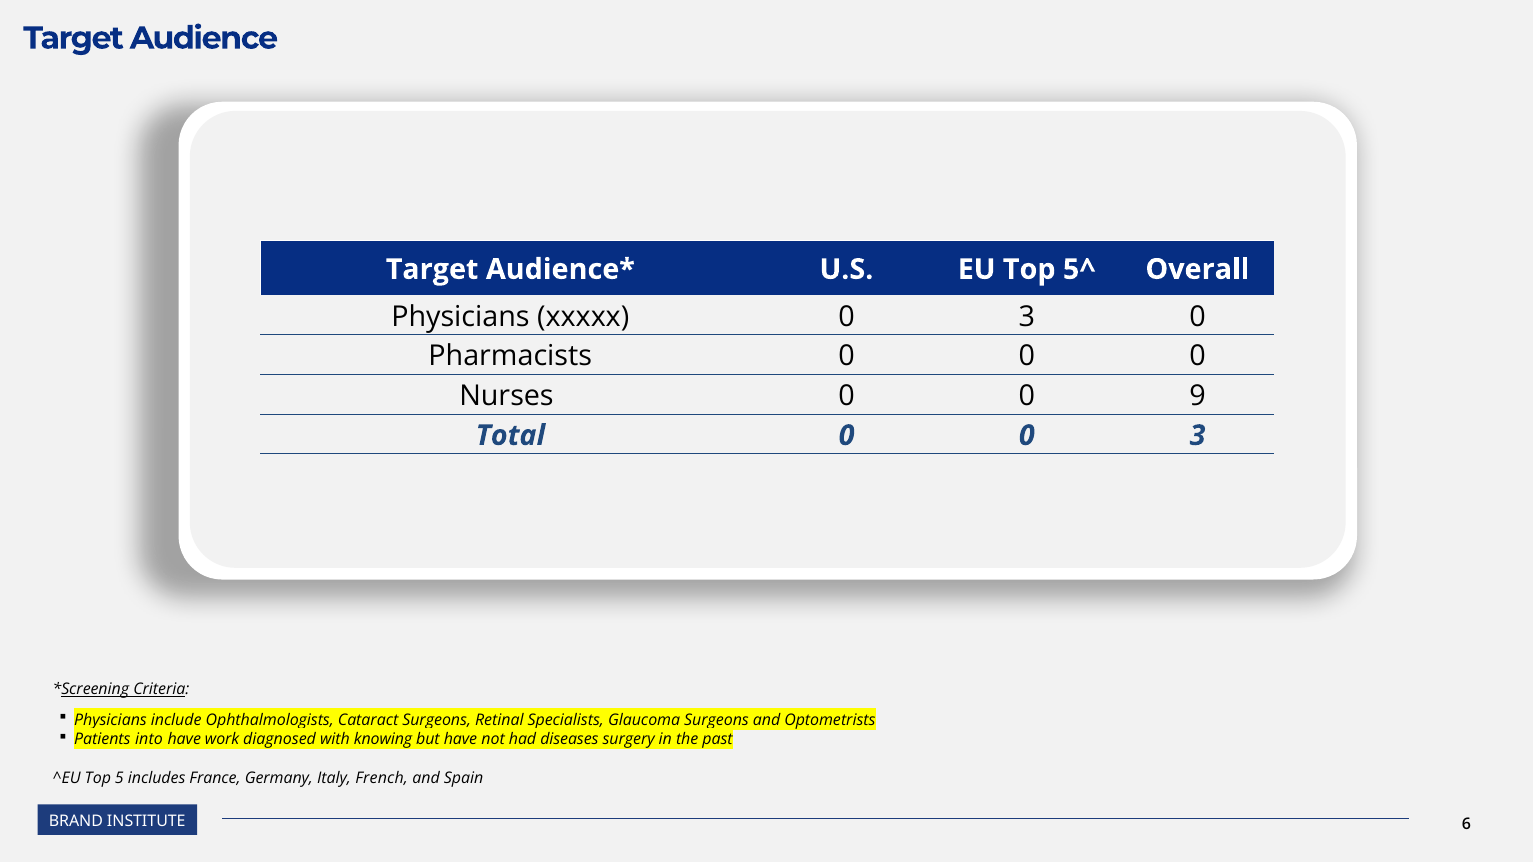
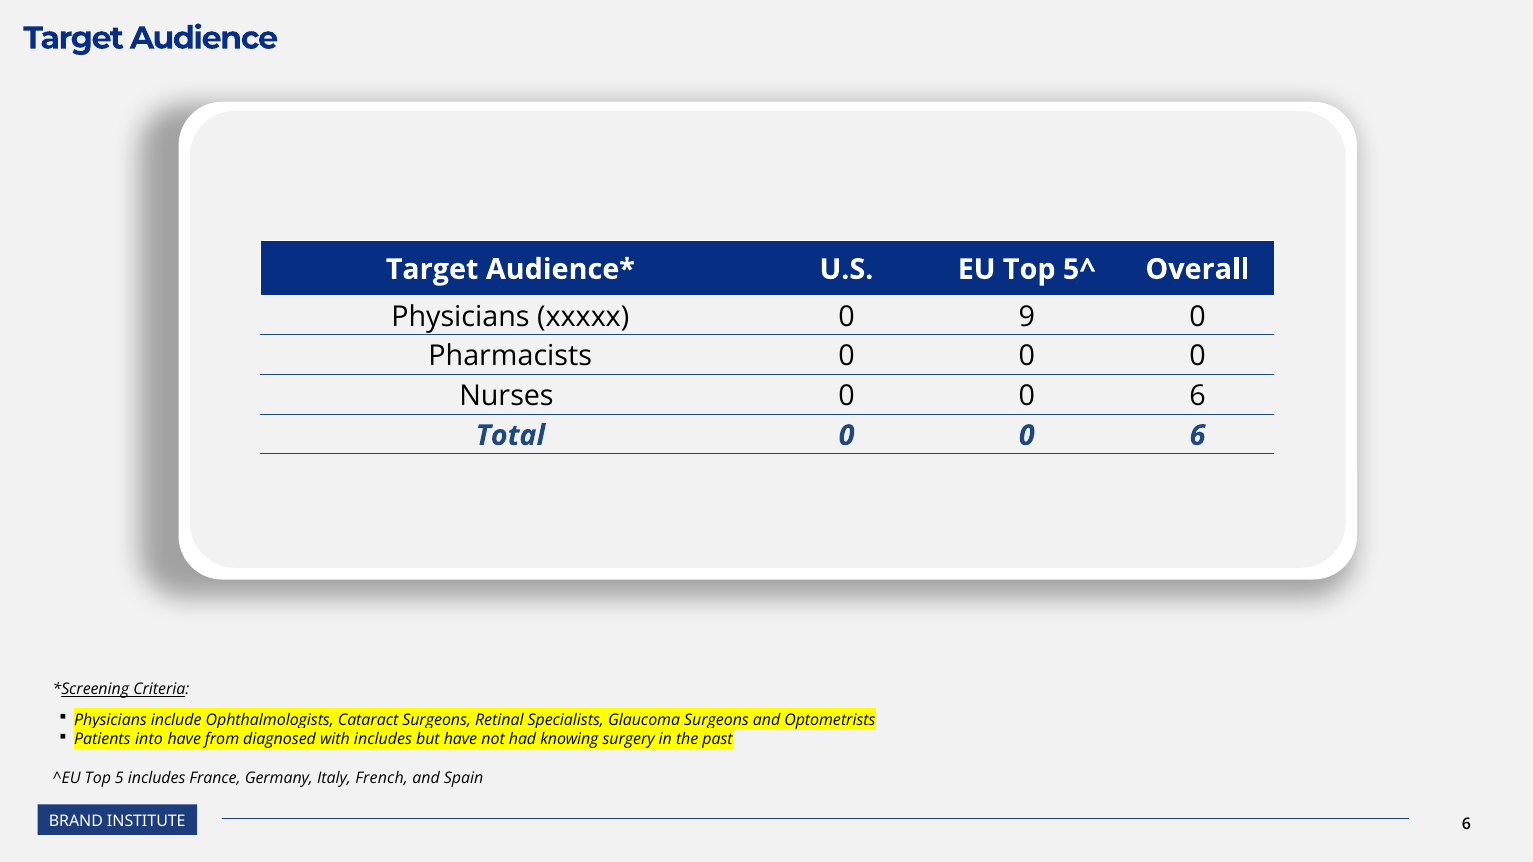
xxxxx 0 3: 3 -> 9
Nurses 0 0 9: 9 -> 6
Total 0 0 3: 3 -> 6
work: work -> from
with knowing: knowing -> includes
diseases: diseases -> knowing
